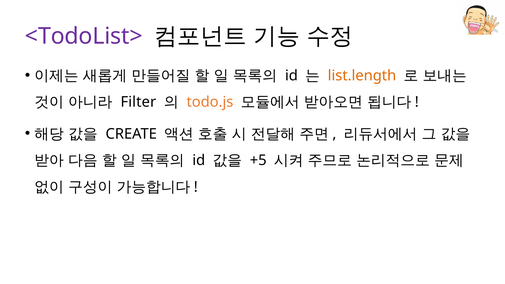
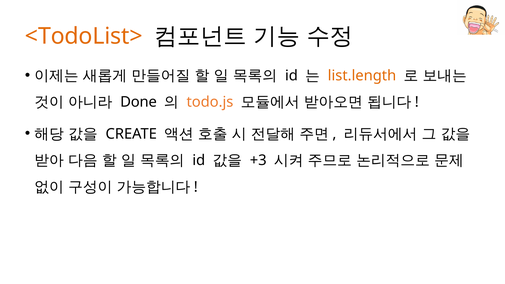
<TodoList> colour: purple -> orange
Filter: Filter -> Done
+5: +5 -> +3
